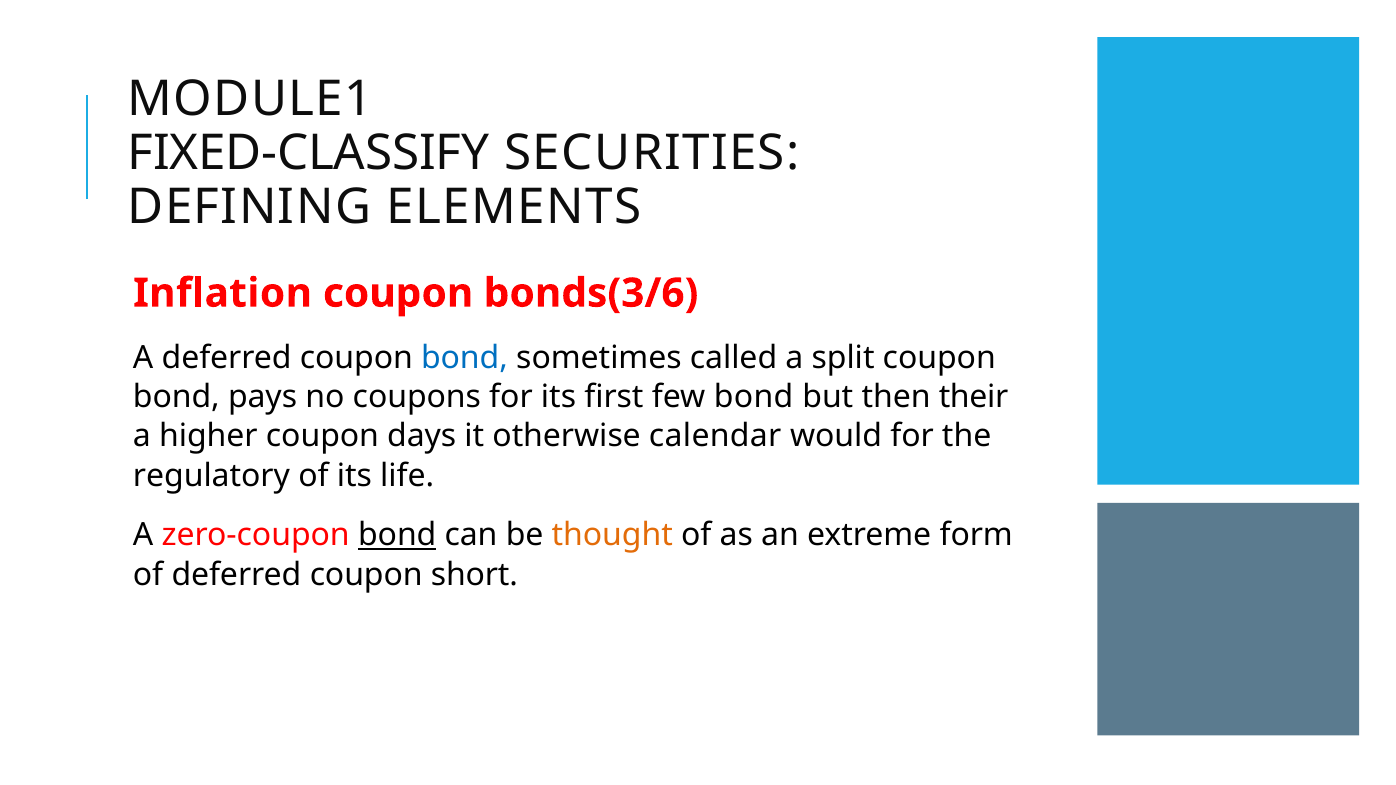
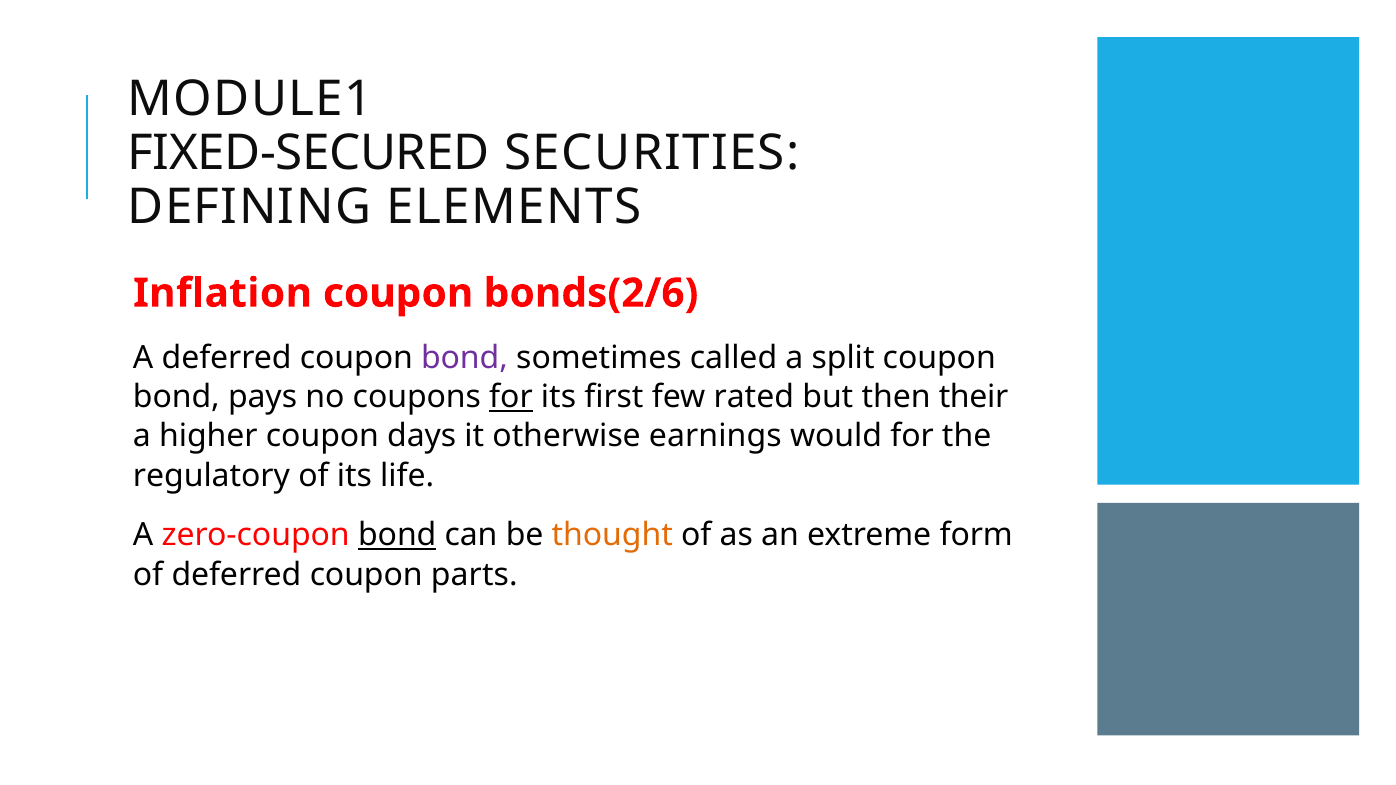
FIXED-CLASSIFY: FIXED-CLASSIFY -> FIXED-SECURED
bonds(3/6: bonds(3/6 -> bonds(2/6
bond at (464, 358) colour: blue -> purple
for at (511, 397) underline: none -> present
few bond: bond -> rated
calendar: calendar -> earnings
short: short -> parts
